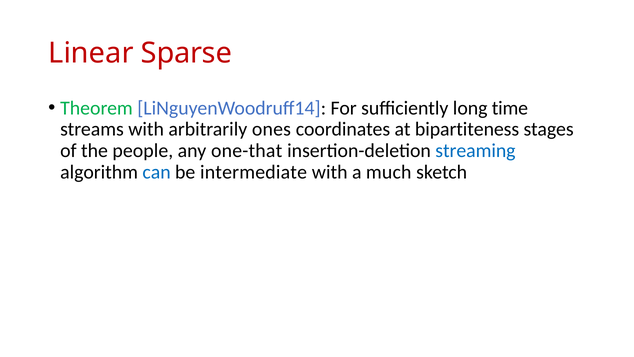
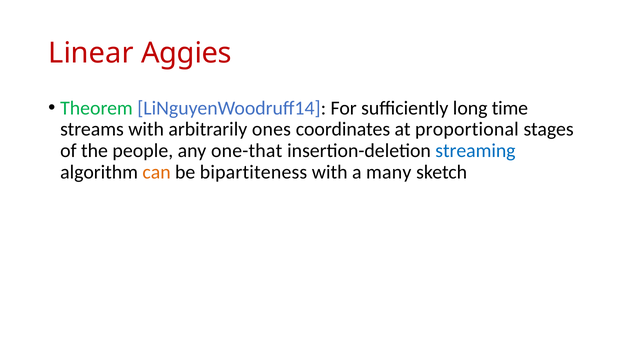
Sparse: Sparse -> Aggies
bipartiteness: bipartiteness -> proportional
can colour: blue -> orange
intermediate: intermediate -> bipartiteness
much: much -> many
